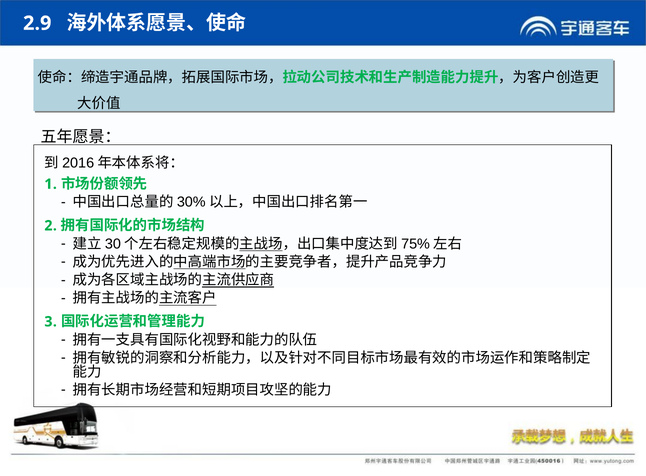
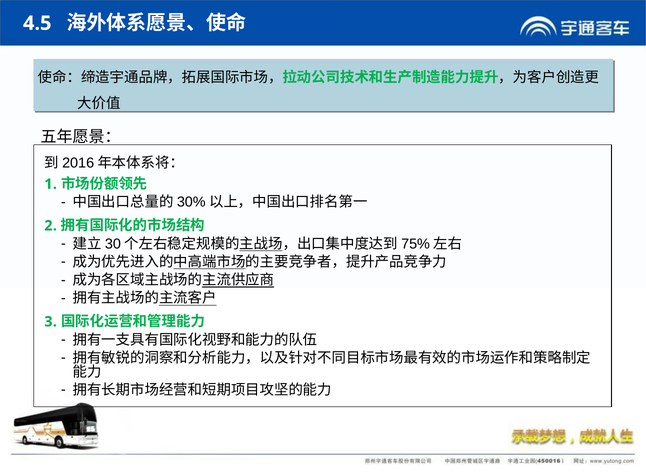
2.9: 2.9 -> 4.5
